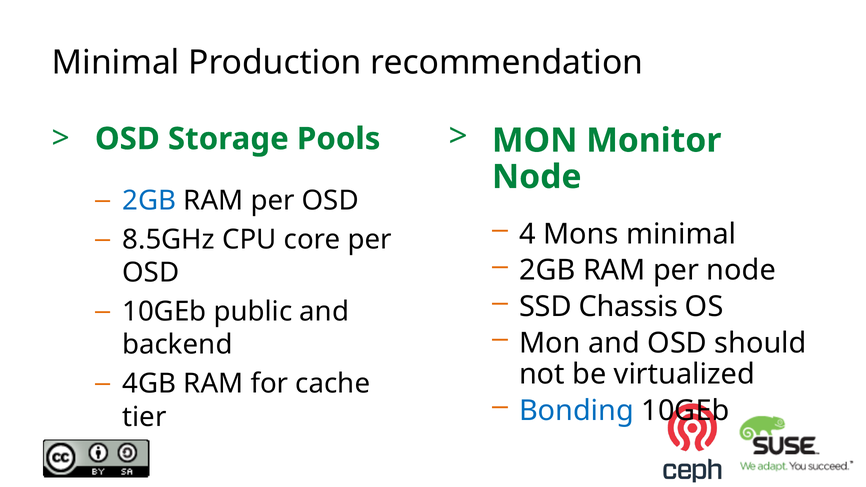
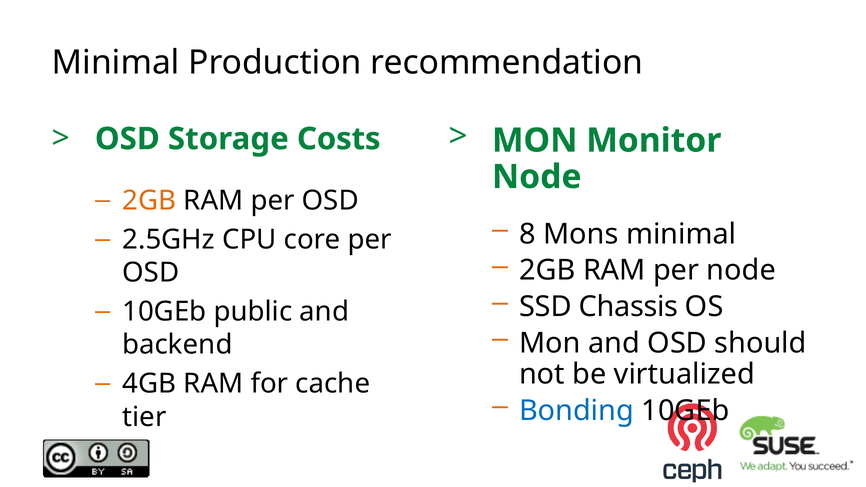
Pools: Pools -> Costs
2GB at (149, 201) colour: blue -> orange
4: 4 -> 8
8.5GHz: 8.5GHz -> 2.5GHz
